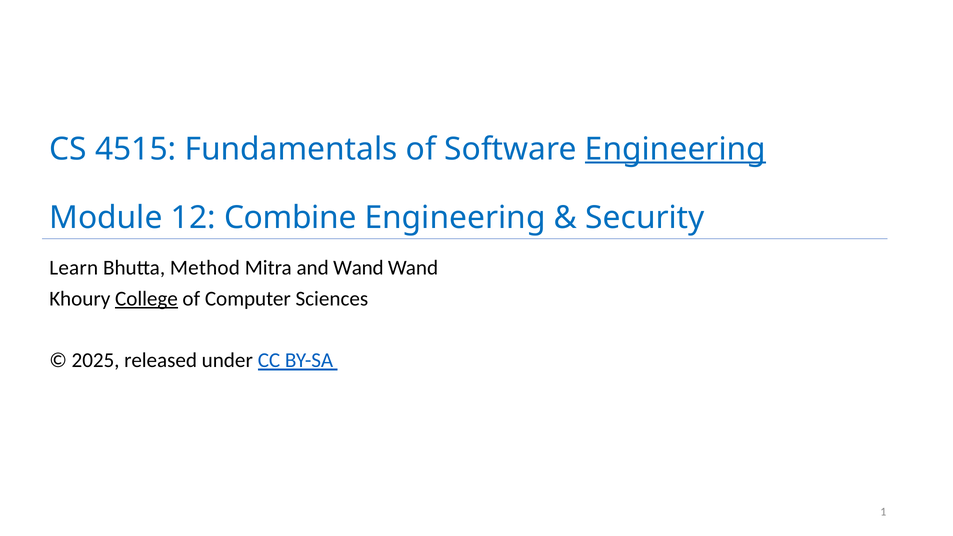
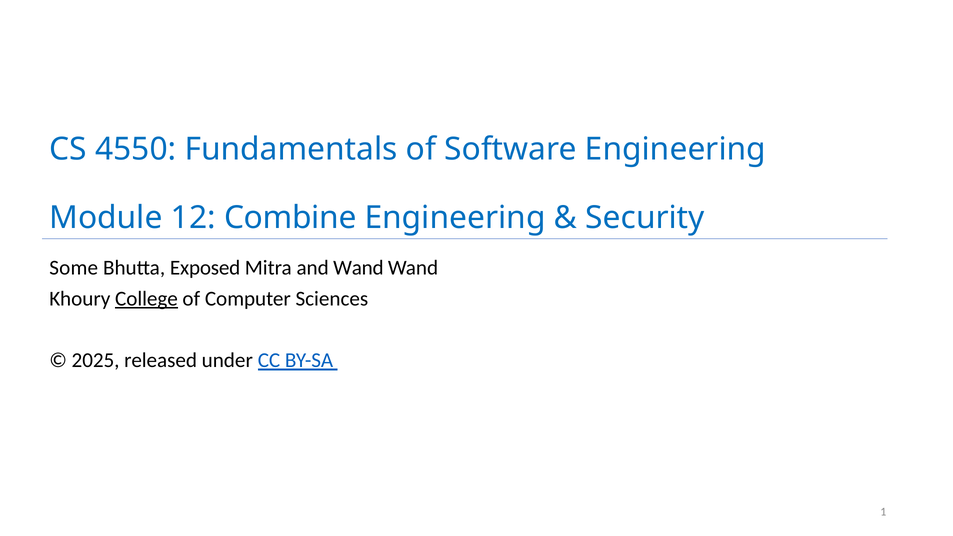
4515: 4515 -> 4550
Engineering at (675, 149) underline: present -> none
Learn: Learn -> Some
Method: Method -> Exposed
